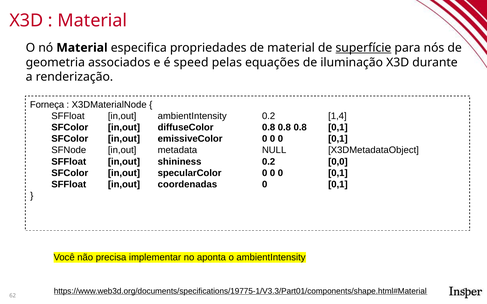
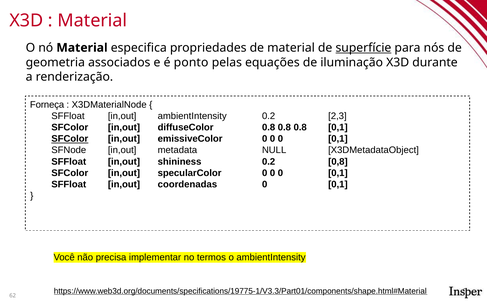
speed: speed -> ponto
1,4: 1,4 -> 2,3
SFColor at (70, 139) underline: none -> present
0,0: 0,0 -> 0,8
aponta: aponta -> termos
